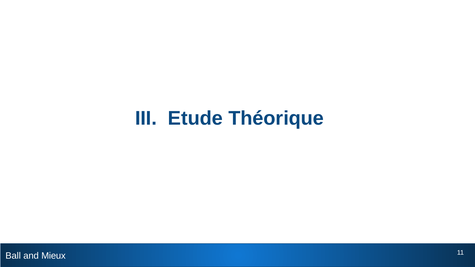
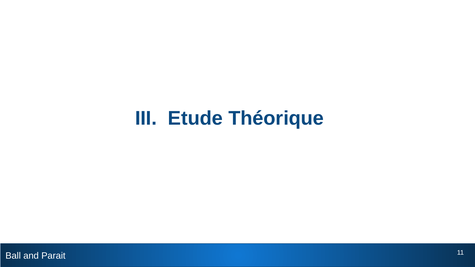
Mieux: Mieux -> Parait
